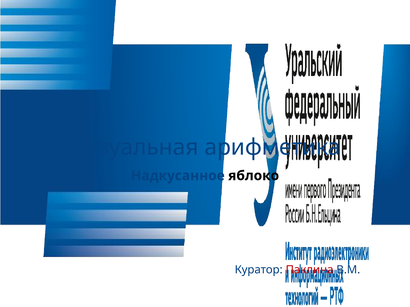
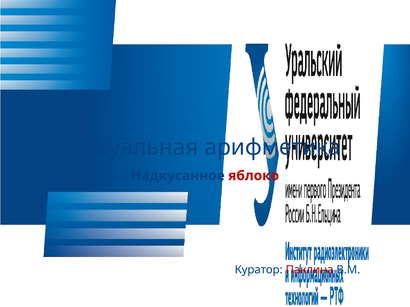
яблоко colour: black -> red
